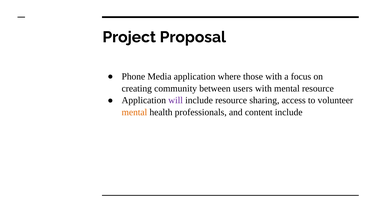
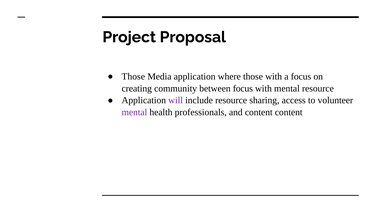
Phone at (133, 76): Phone -> Those
between users: users -> focus
mental at (134, 112) colour: orange -> purple
content include: include -> content
